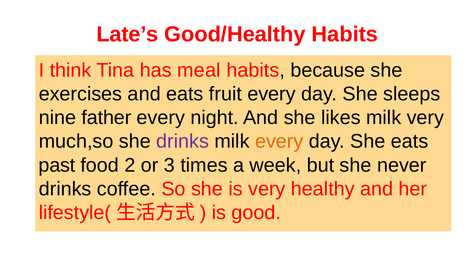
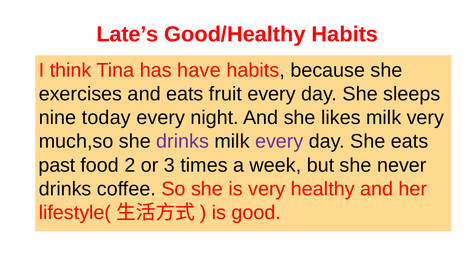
meal: meal -> have
father: father -> today
every at (279, 142) colour: orange -> purple
